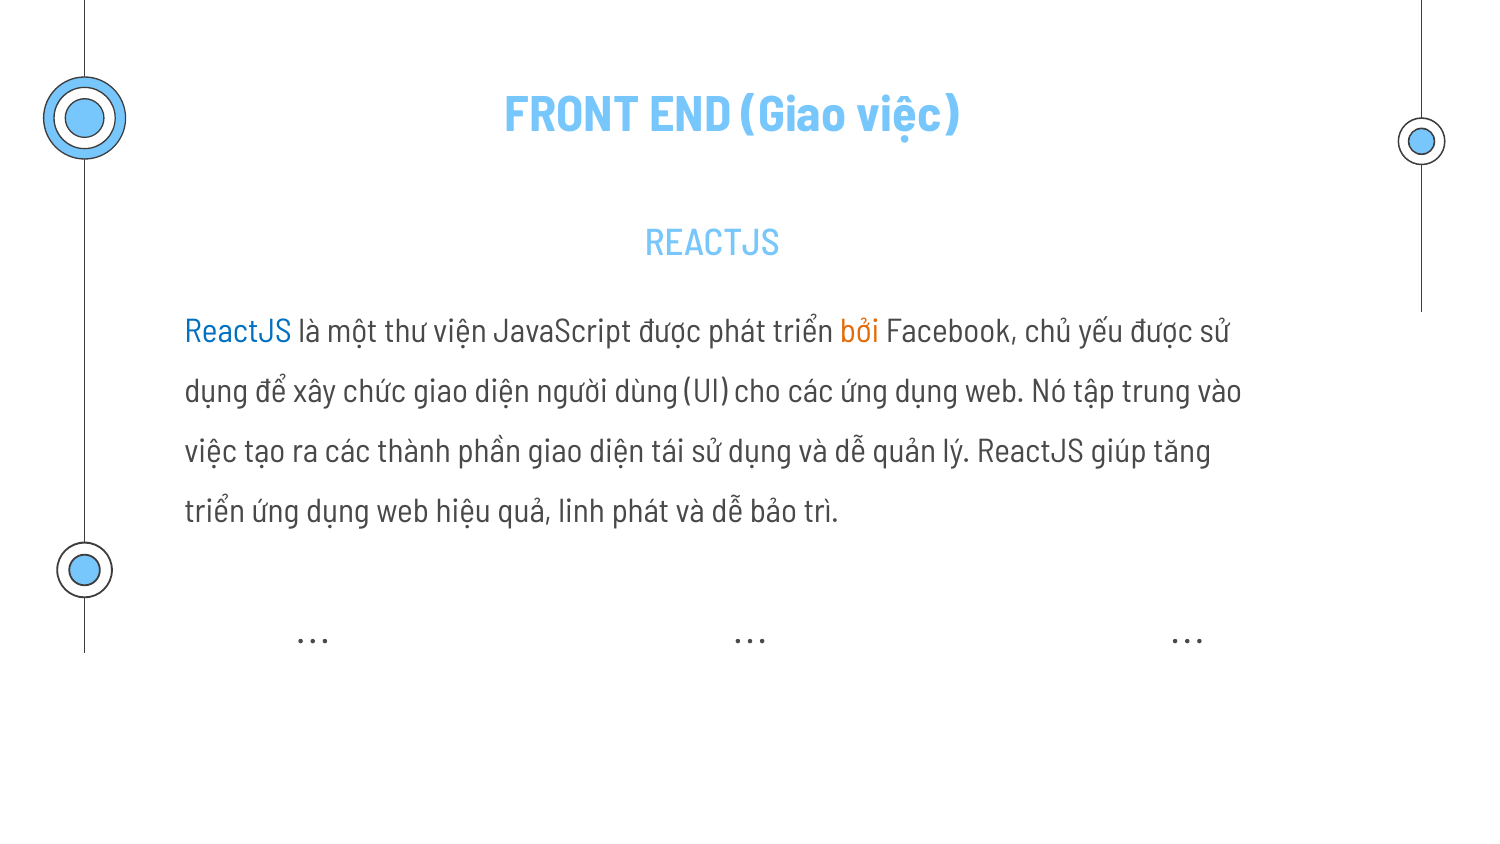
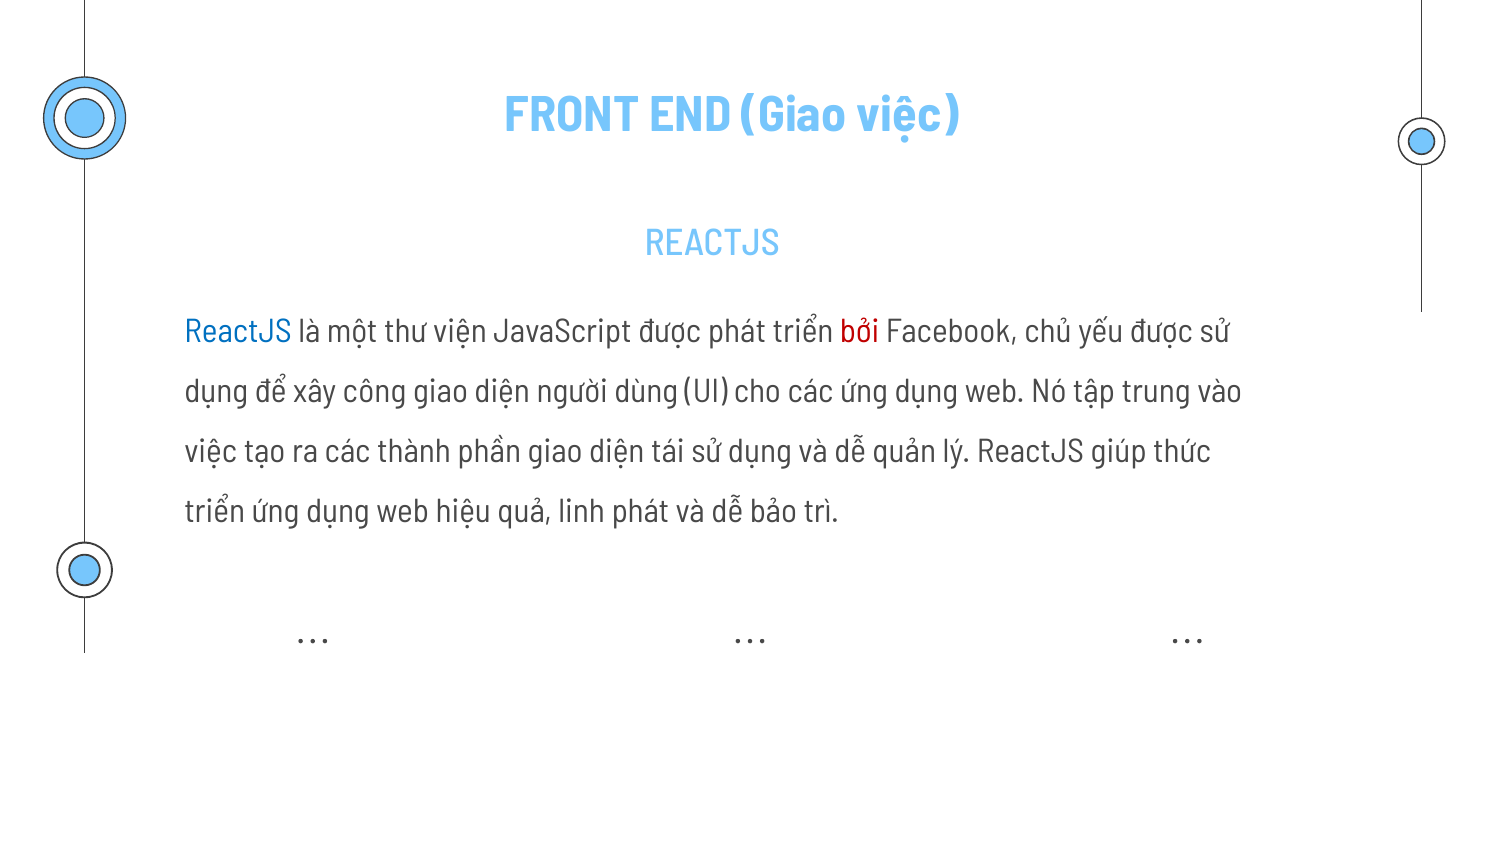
bởi colour: orange -> red
chức: chức -> công
tăng: tăng -> thức
